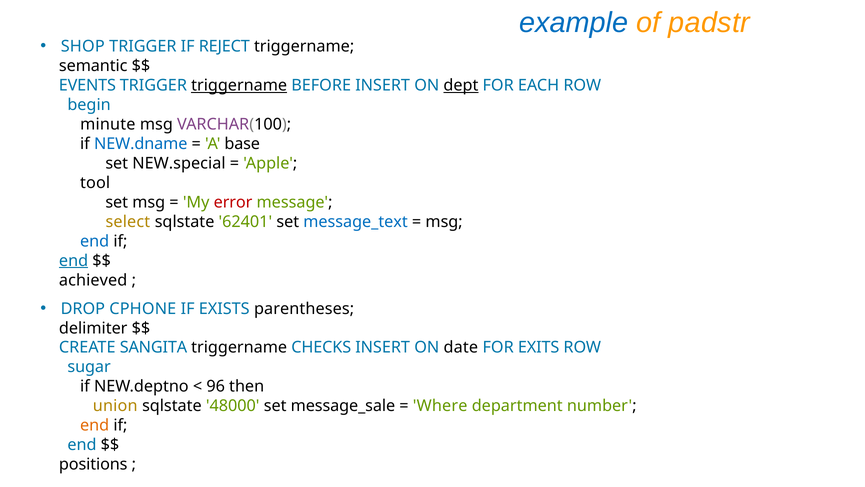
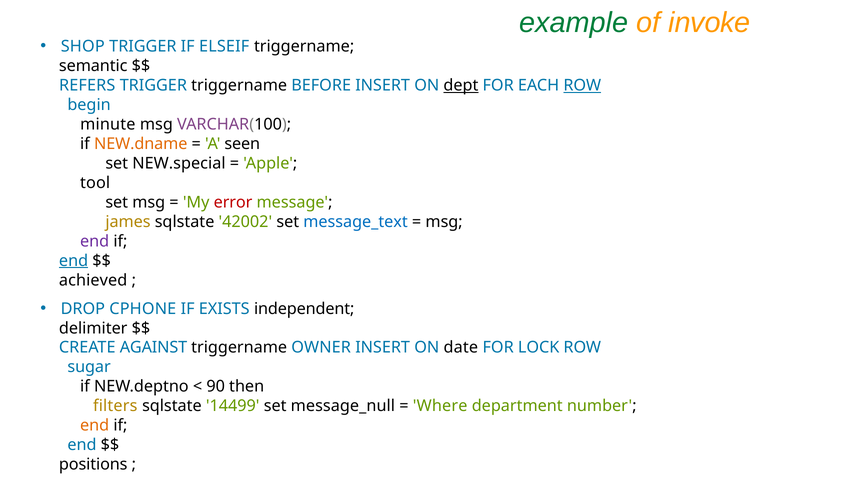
example colour: blue -> green
padstr: padstr -> invoke
REJECT: REJECT -> ELSEIF
EVENTS: EVENTS -> REFERS
triggername at (239, 85) underline: present -> none
ROW at (582, 85) underline: none -> present
NEW.dname colour: blue -> orange
base: base -> seen
select: select -> james
62401: 62401 -> 42002
end at (95, 241) colour: blue -> purple
parentheses: parentheses -> independent
SANGITA: SANGITA -> AGAINST
CHECKS: CHECKS -> OWNER
EXITS: EXITS -> LOCK
96: 96 -> 90
union: union -> filters
48000: 48000 -> 14499
message_sale: message_sale -> message_null
